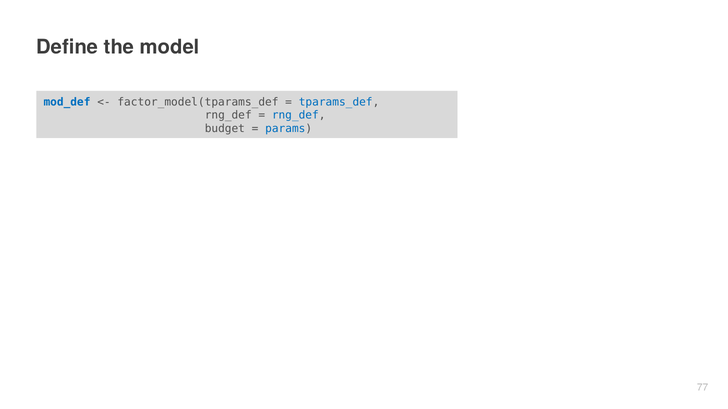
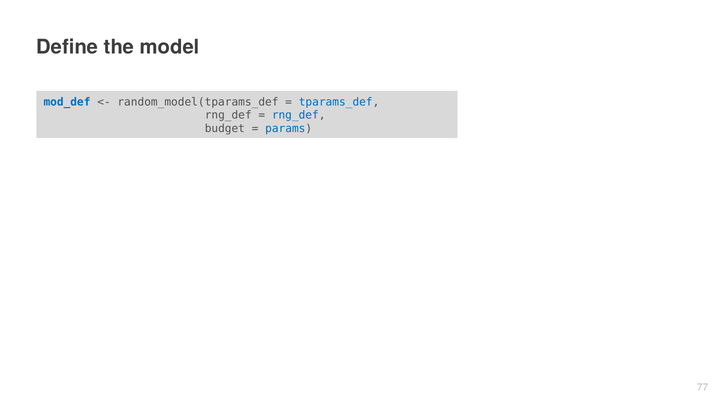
factor_model(tparams_def: factor_model(tparams_def -> random_model(tparams_def
